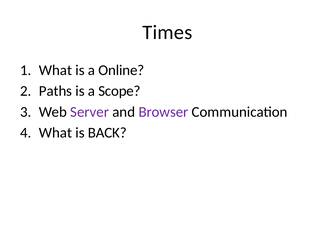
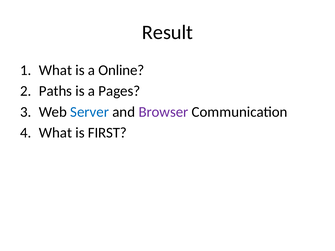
Times: Times -> Result
Scope: Scope -> Pages
Server colour: purple -> blue
BACK: BACK -> FIRST
